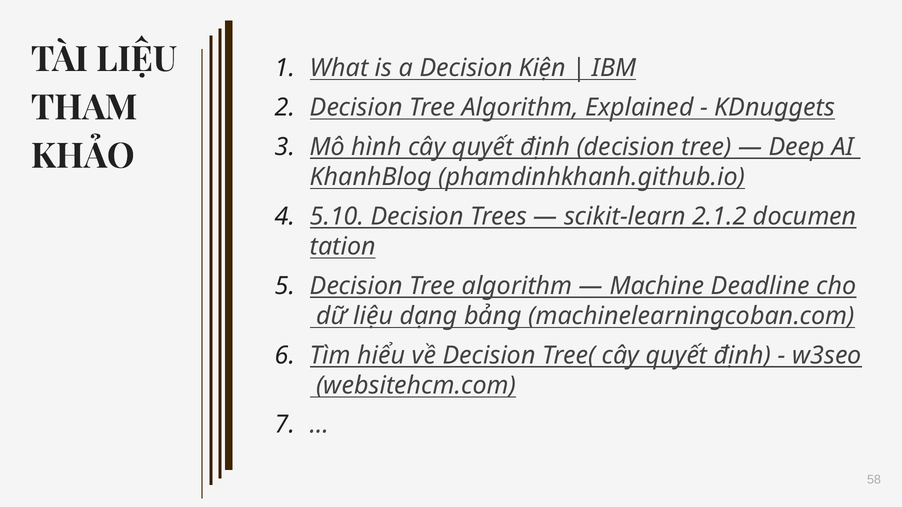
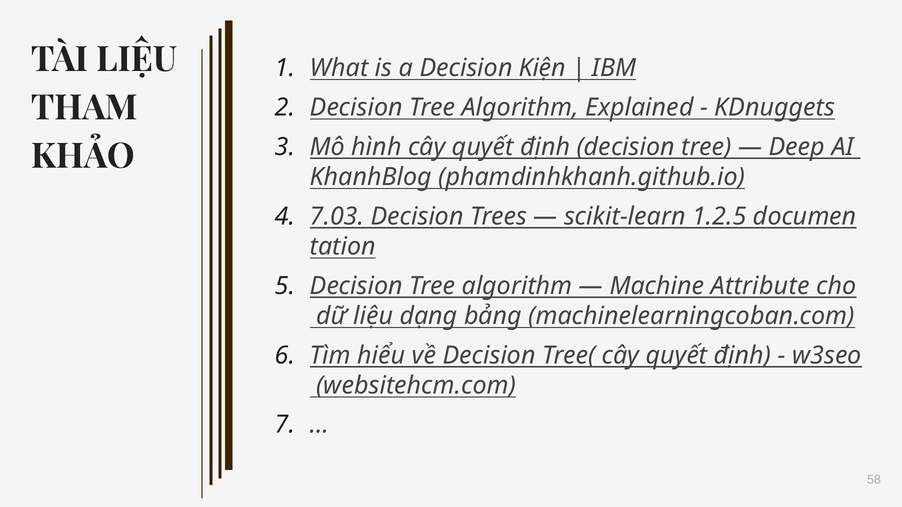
5.10: 5.10 -> 7.03
2.1.2: 2.1.2 -> 1.2.5
Deadline: Deadline -> Attribute
